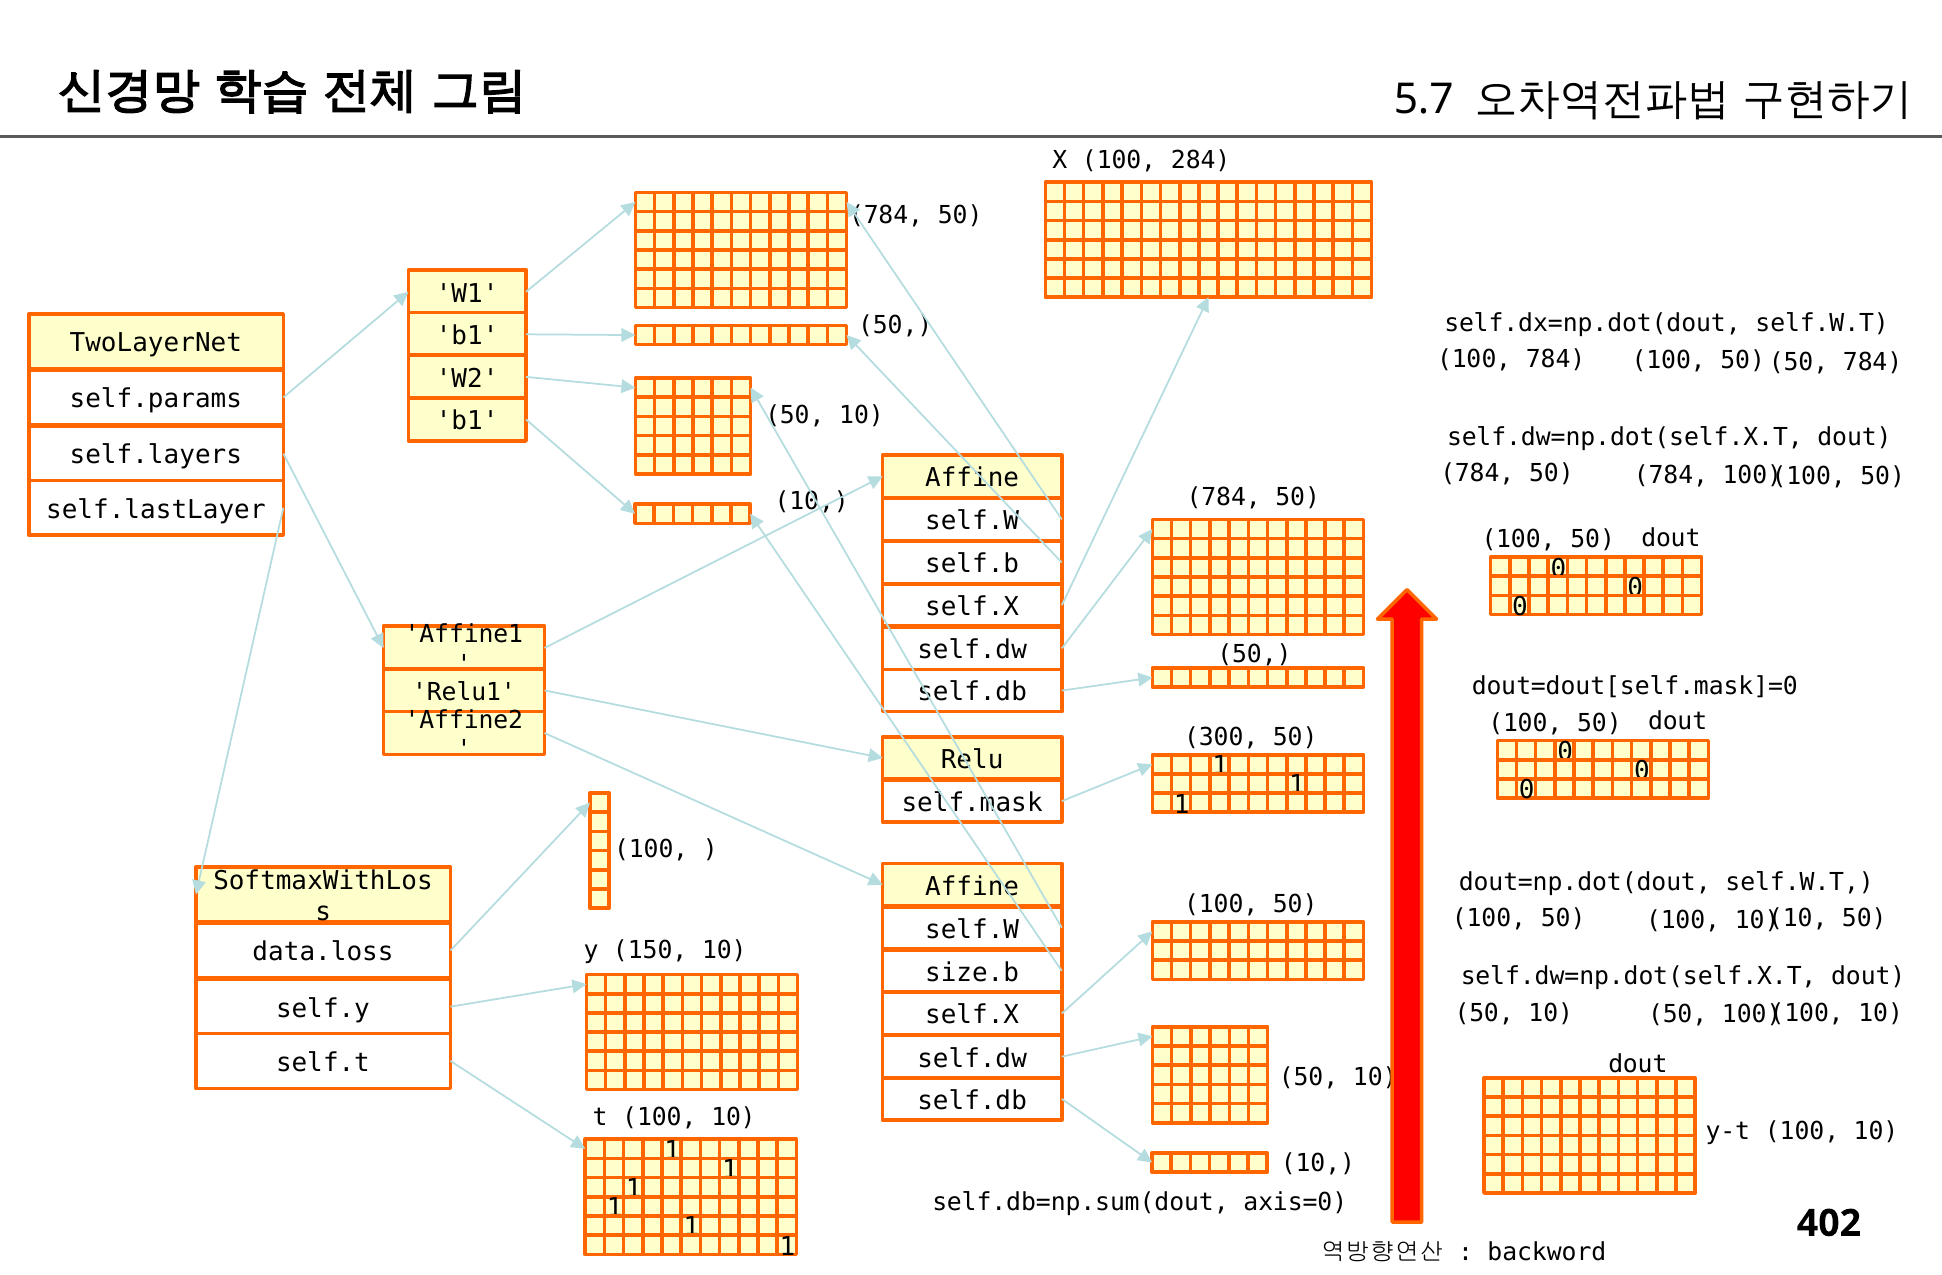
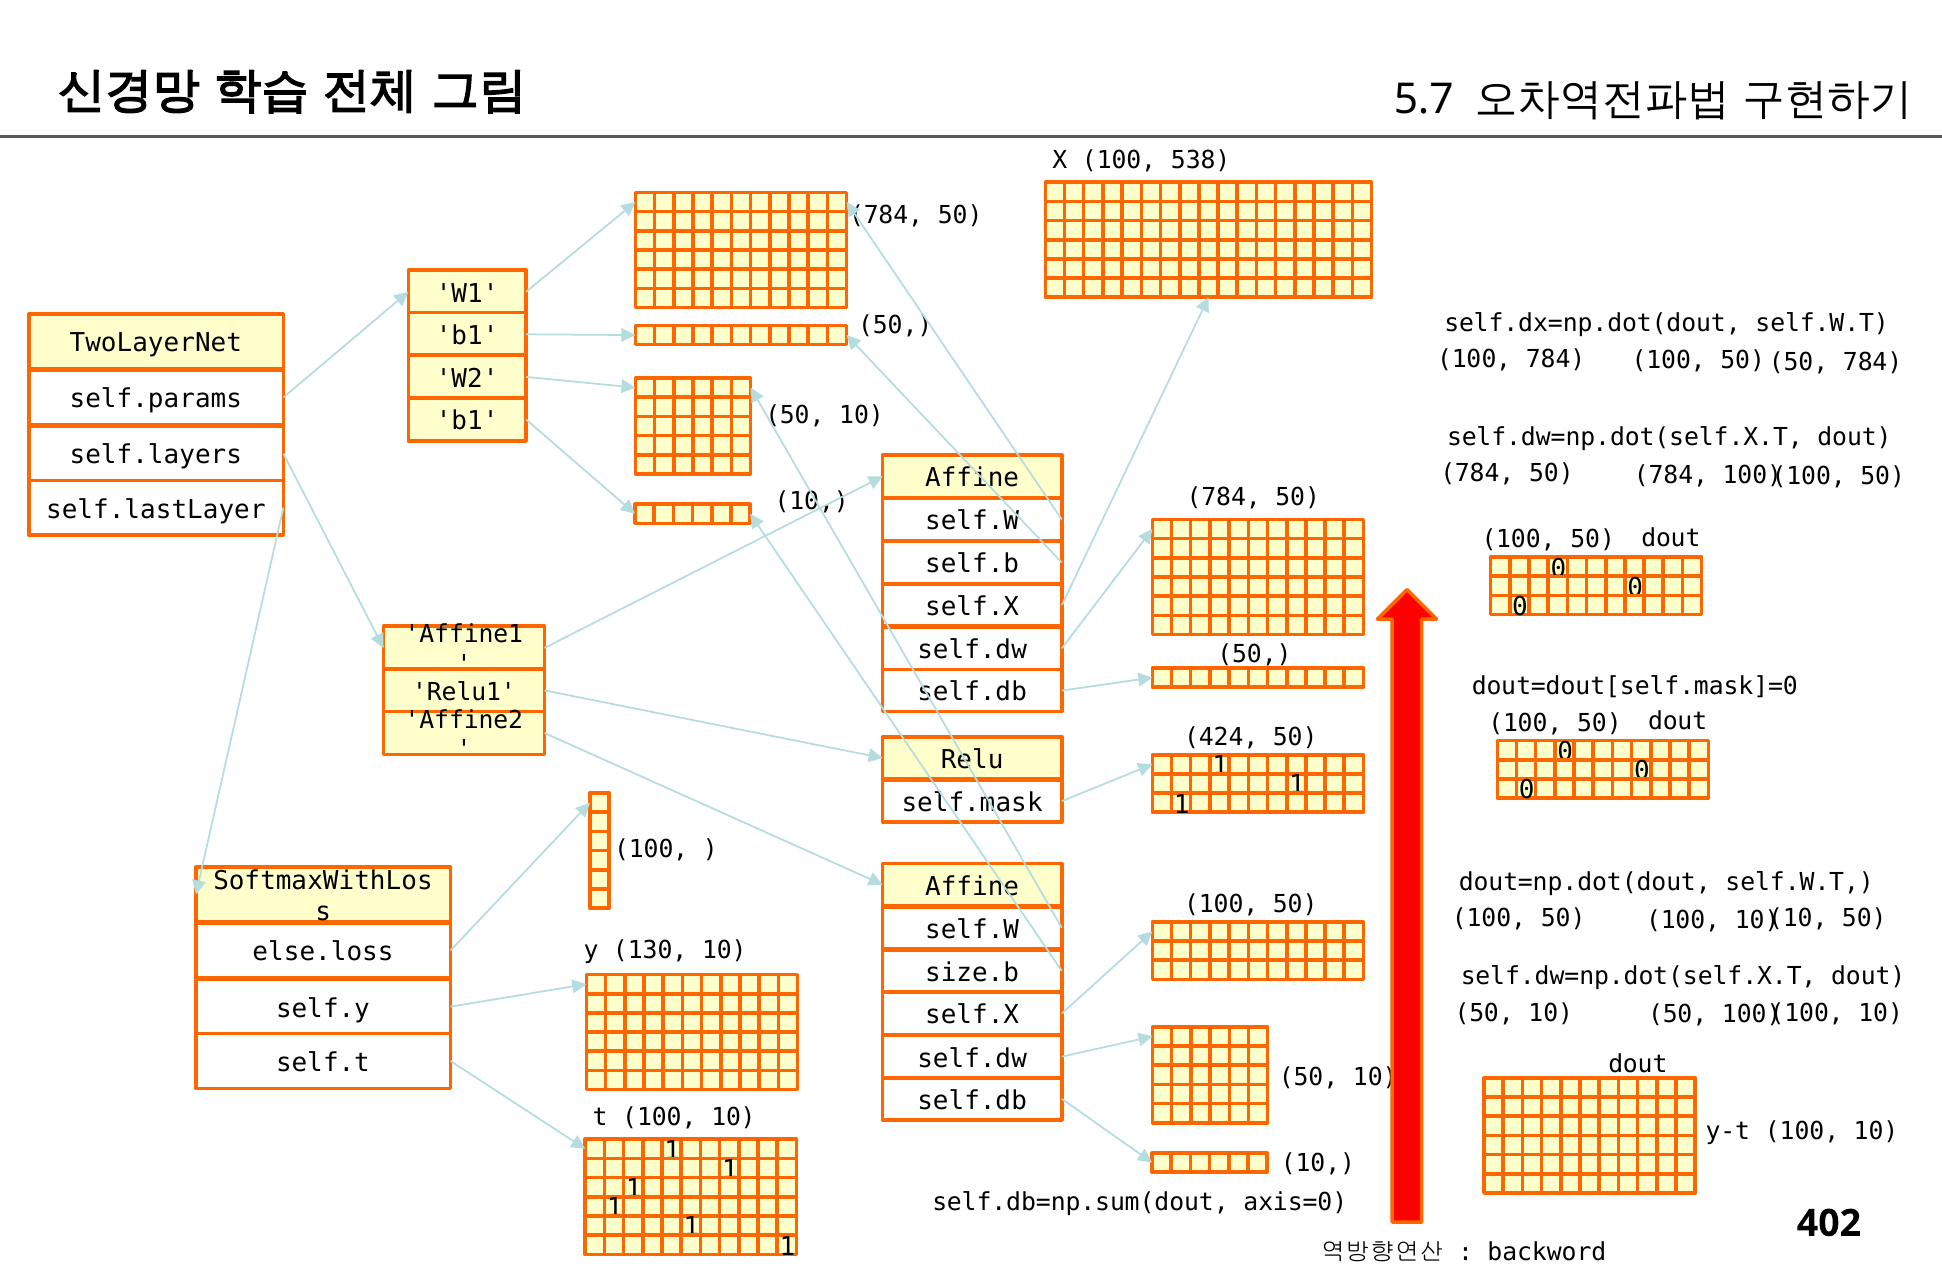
284: 284 -> 538
300: 300 -> 424
150: 150 -> 130
data.loss: data.loss -> else.loss
